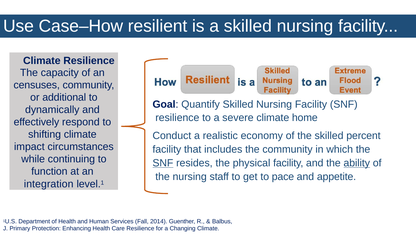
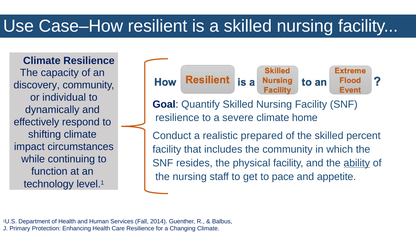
censuses: censuses -> discovery
additional: additional -> individual
economy: economy -> prepared
SNF at (163, 163) underline: present -> none
integration: integration -> technology
